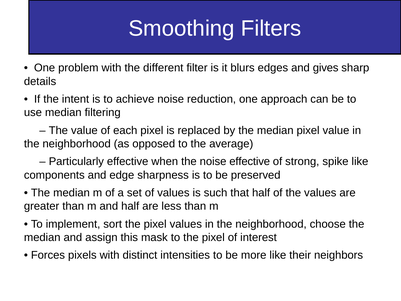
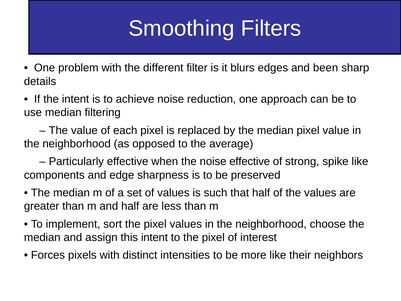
gives: gives -> been
this mask: mask -> intent
